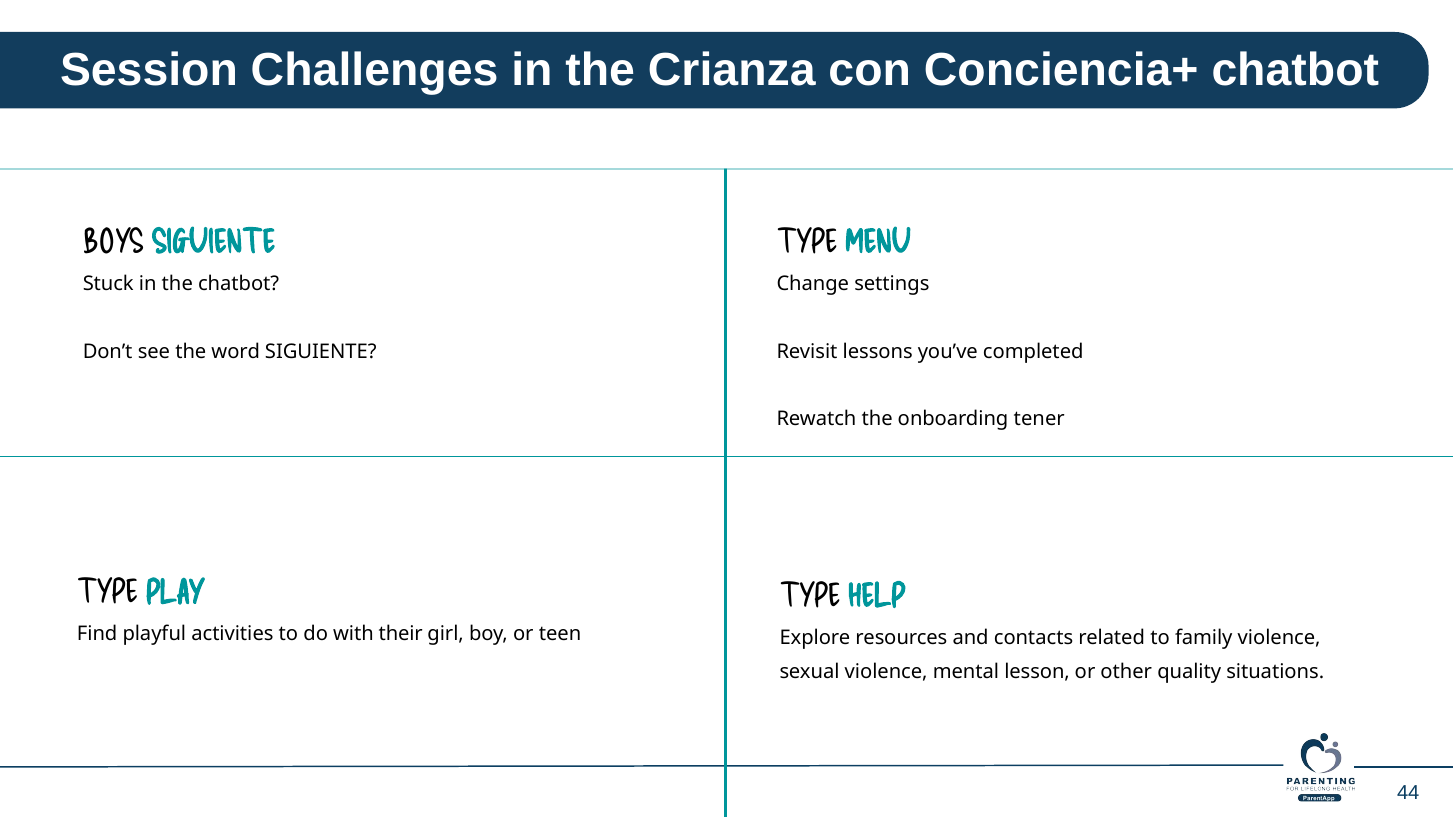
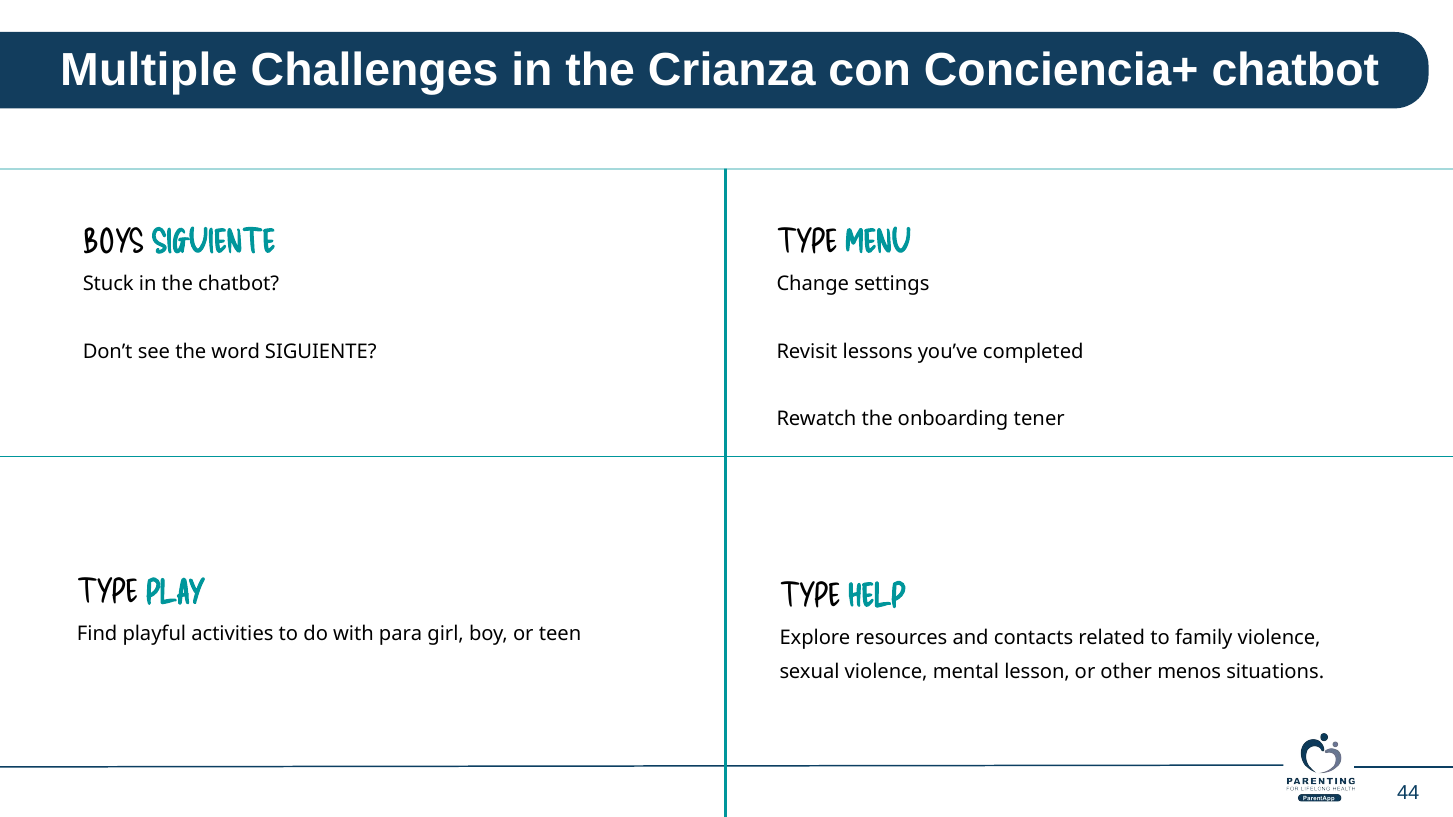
Session: Session -> Multiple
their: their -> para
quality: quality -> menos
